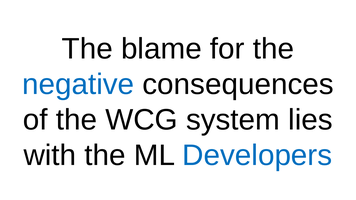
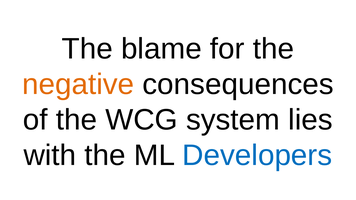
negative colour: blue -> orange
